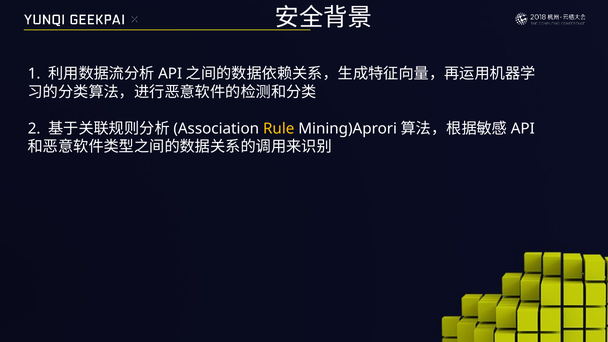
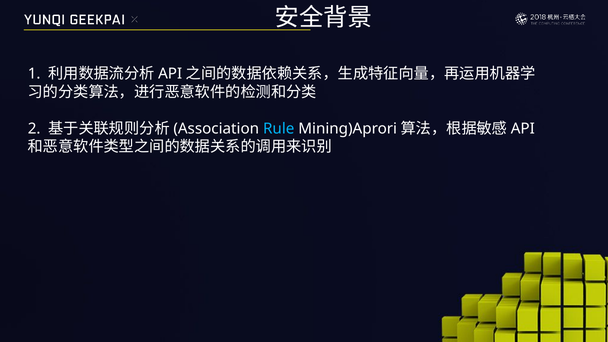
Rule colour: yellow -> light blue
